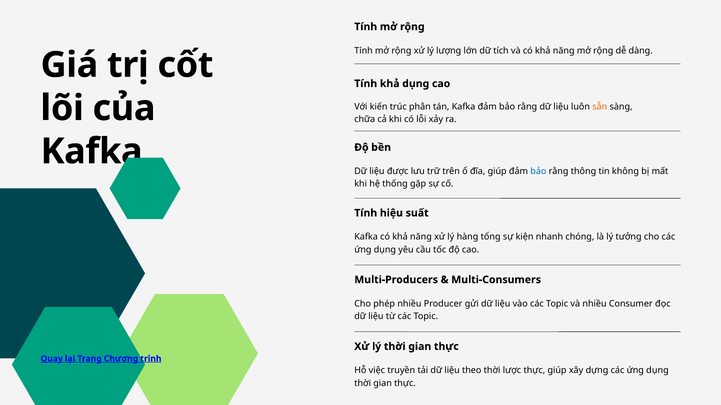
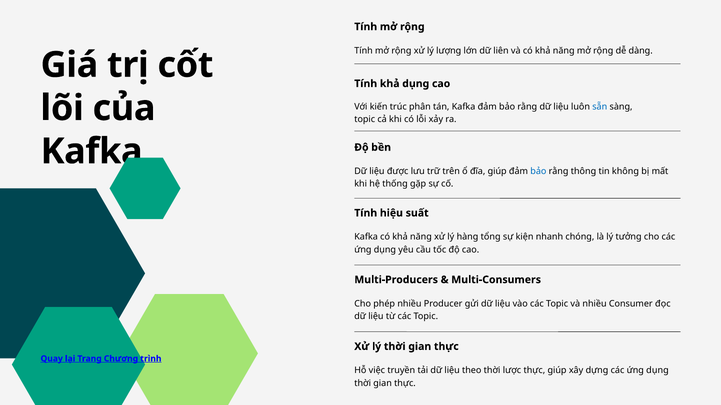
tích: tích -> liên
sẵn colour: orange -> blue
chữa at (365, 119): chữa -> topic
